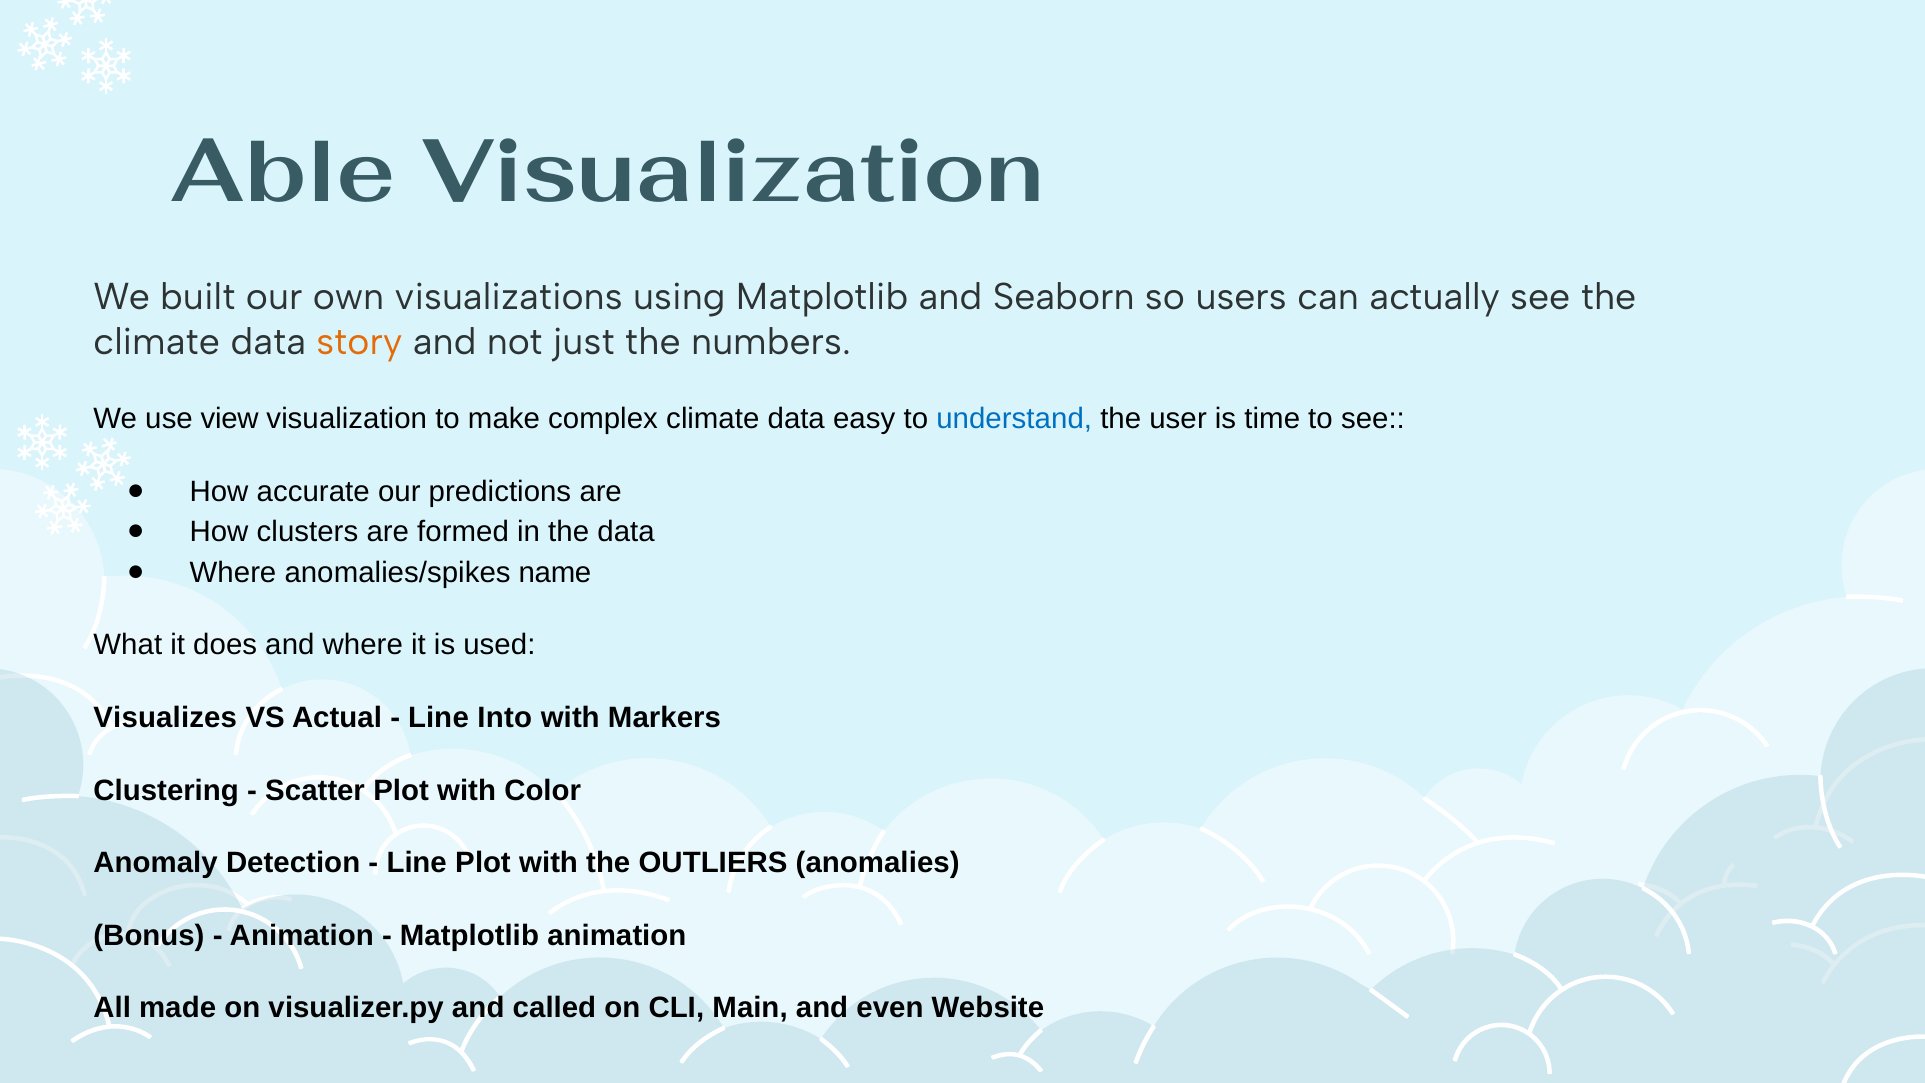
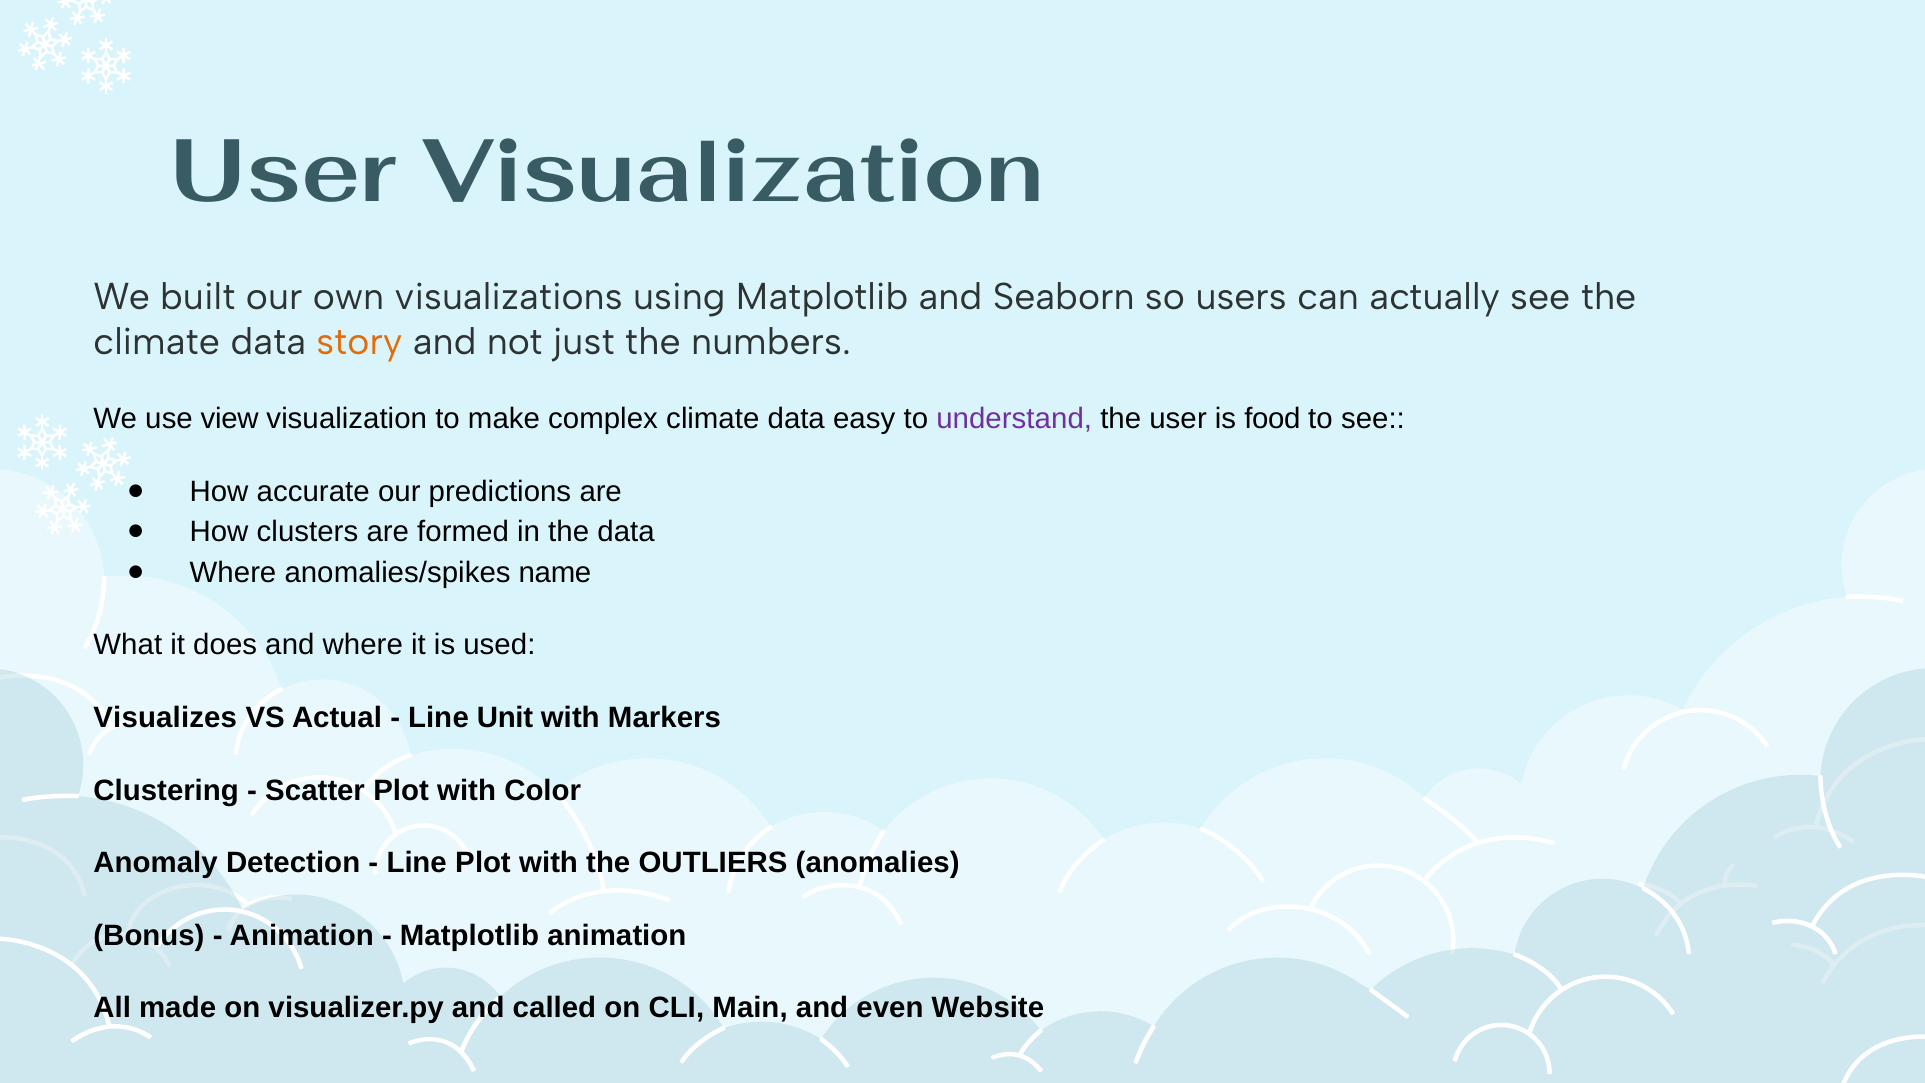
Able at (283, 172): Able -> User
understand colour: blue -> purple
time: time -> food
Into: Into -> Unit
